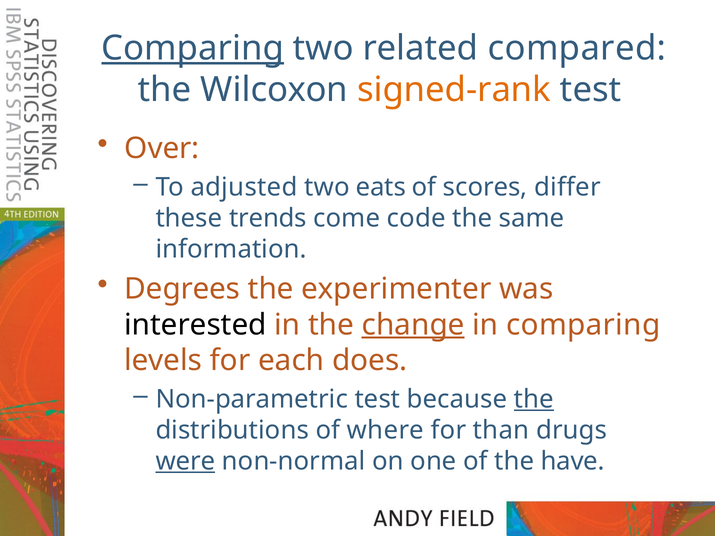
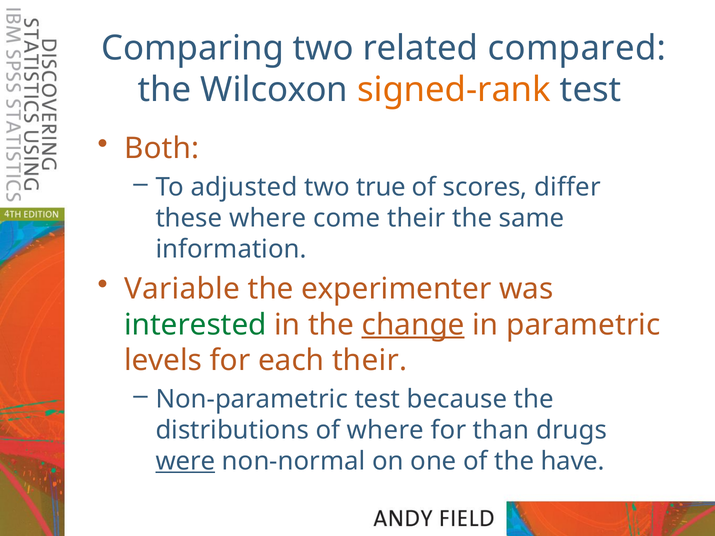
Comparing at (193, 48) underline: present -> none
Over: Over -> Both
eats: eats -> true
these trends: trends -> where
come code: code -> their
Degrees: Degrees -> Variable
interested colour: black -> green
in comparing: comparing -> parametric
each does: does -> their
the at (534, 399) underline: present -> none
